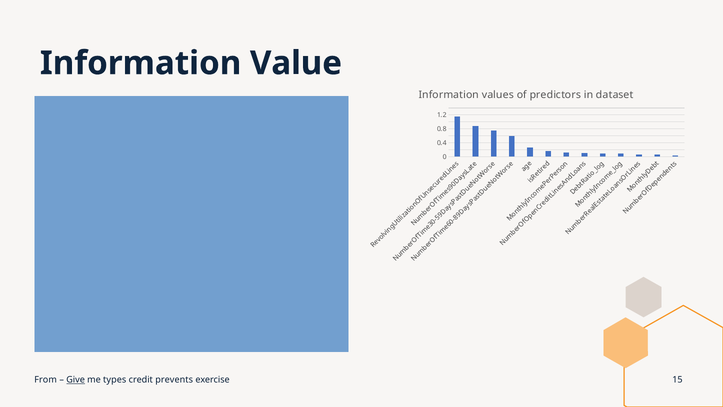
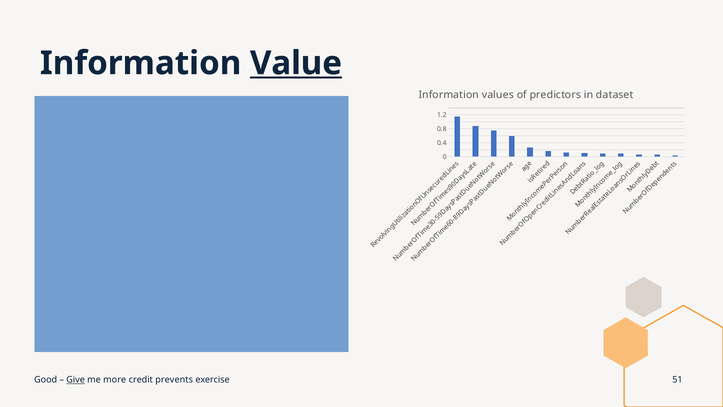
Value underline: none -> present
From: From -> Good
types: types -> more
15: 15 -> 51
